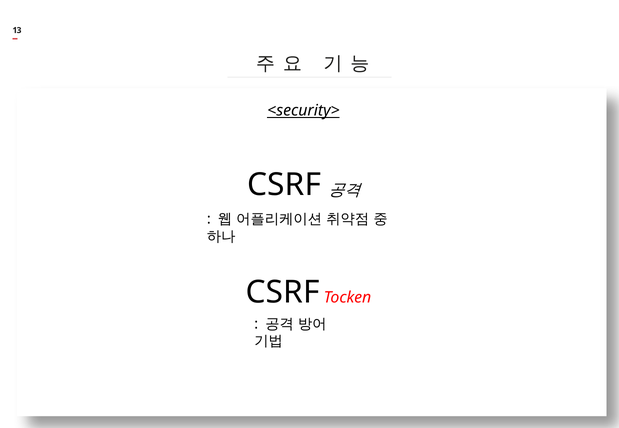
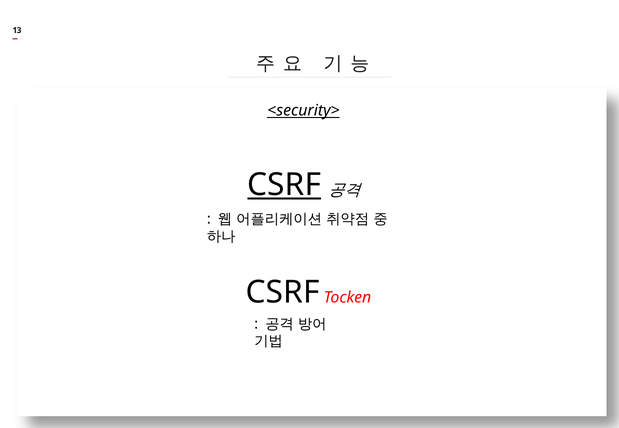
CSRF at (284, 185) underline: none -> present
